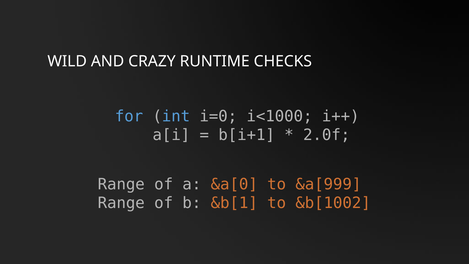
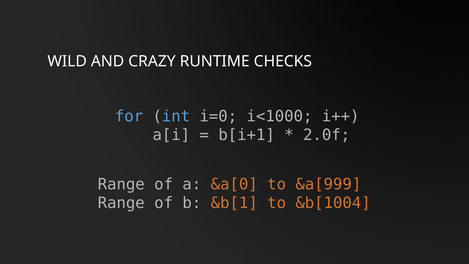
&b[1002: &b[1002 -> &b[1004
